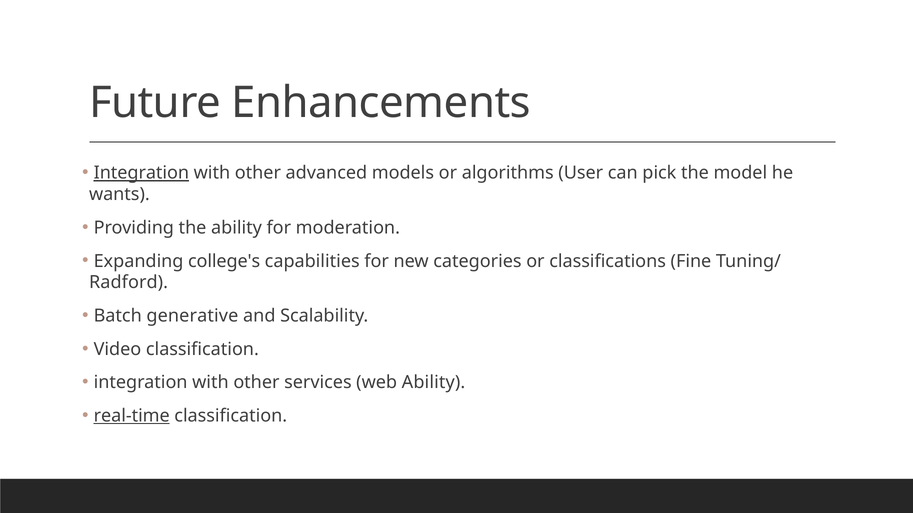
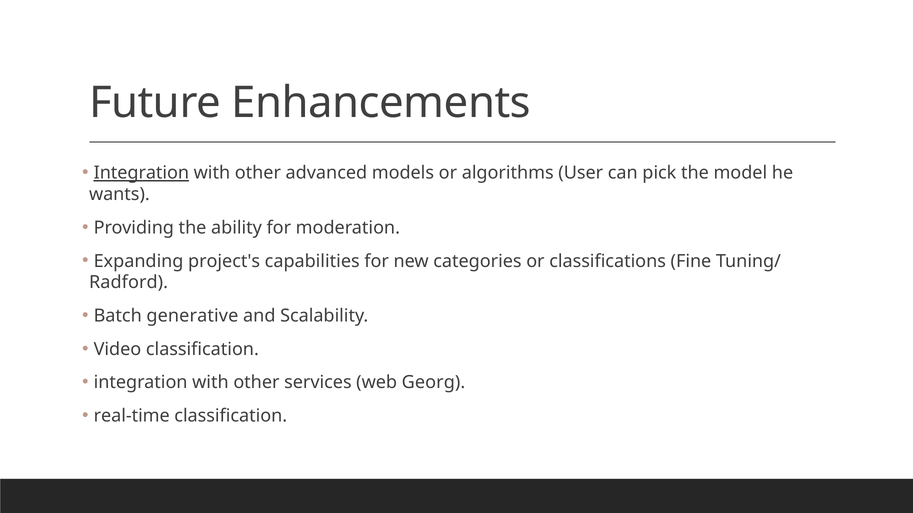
college's: college's -> project's
web Ability: Ability -> Georg
real-time underline: present -> none
